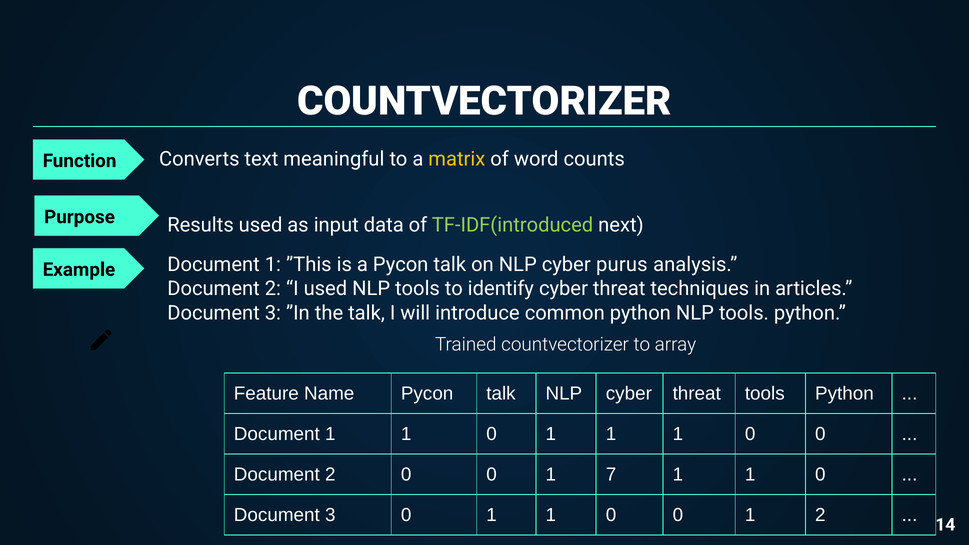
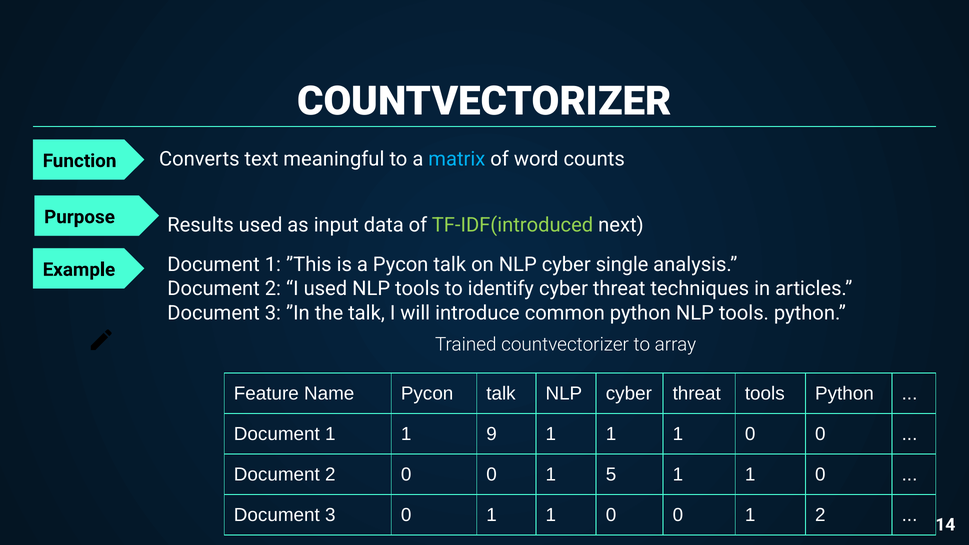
matrix colour: yellow -> light blue
purus: purus -> single
Document 1 1 0: 0 -> 9
7: 7 -> 5
